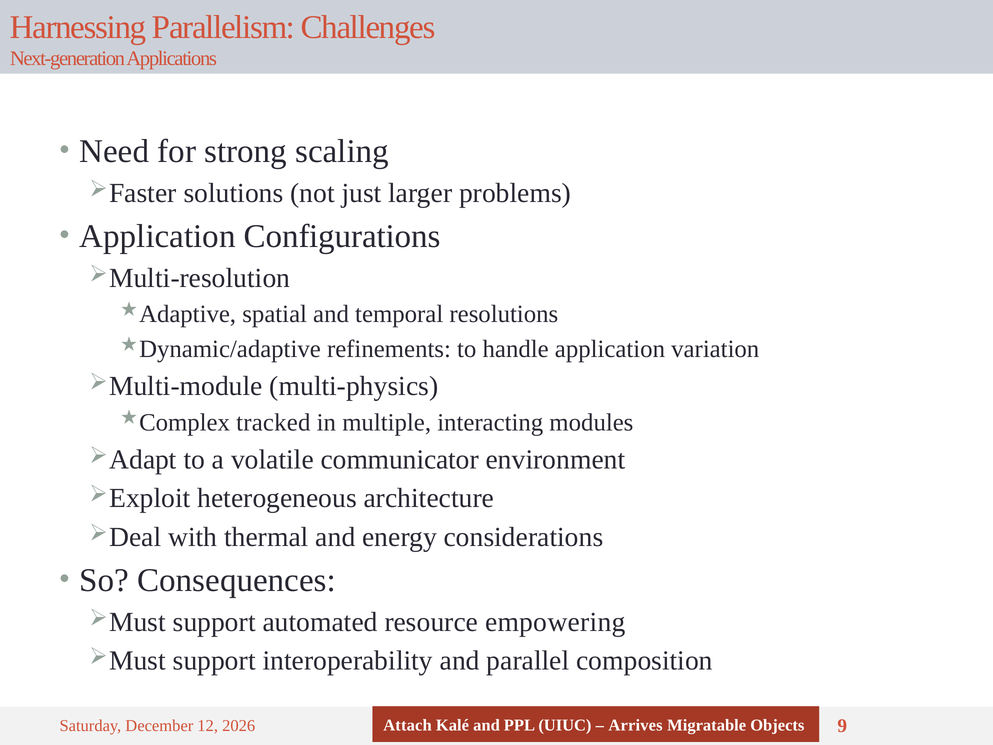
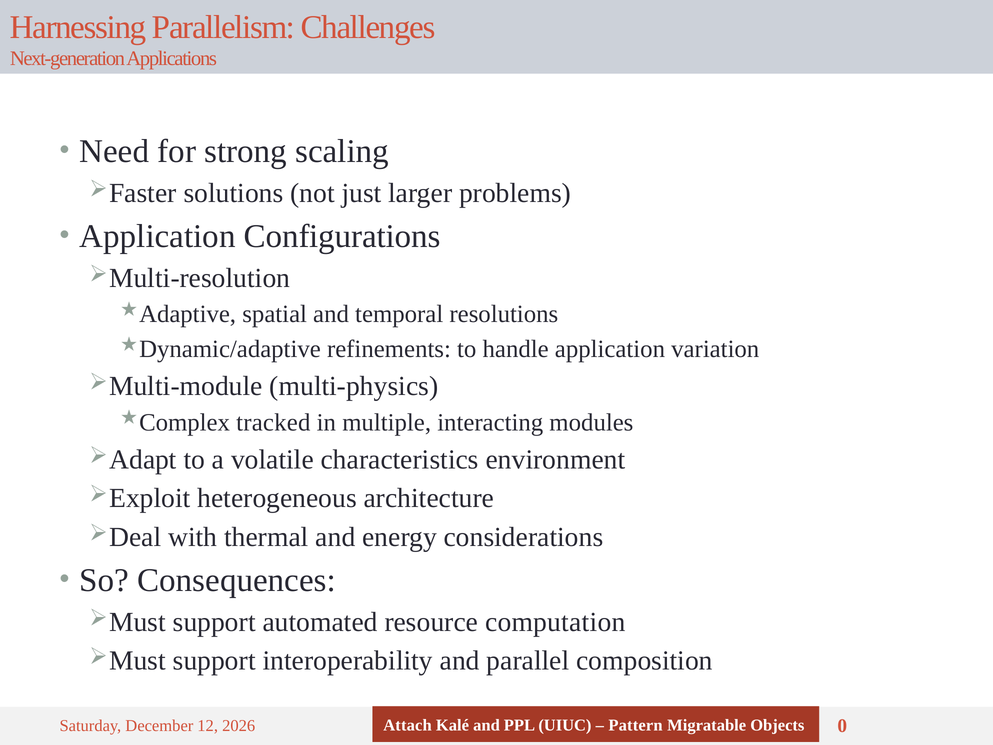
communicator: communicator -> characteristics
empowering: empowering -> computation
Arrives: Arrives -> Pattern
9: 9 -> 0
